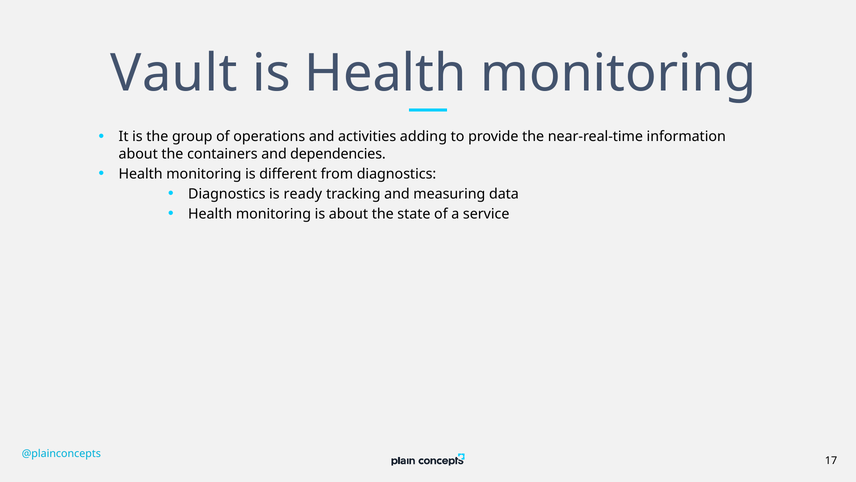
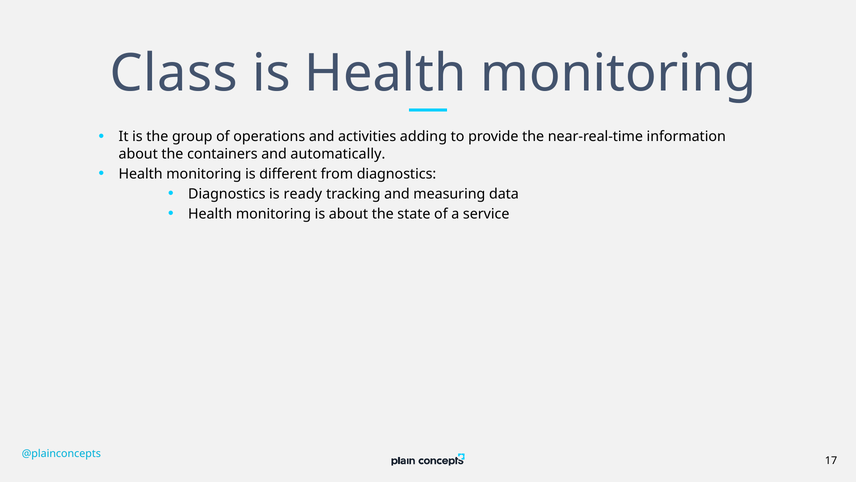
Vault: Vault -> Class
dependencies: dependencies -> automatically
